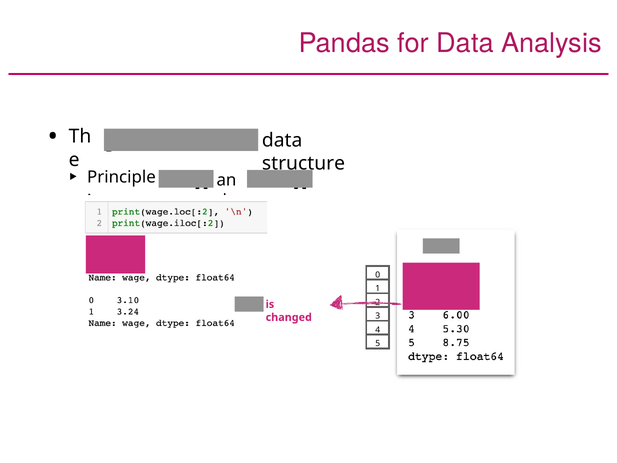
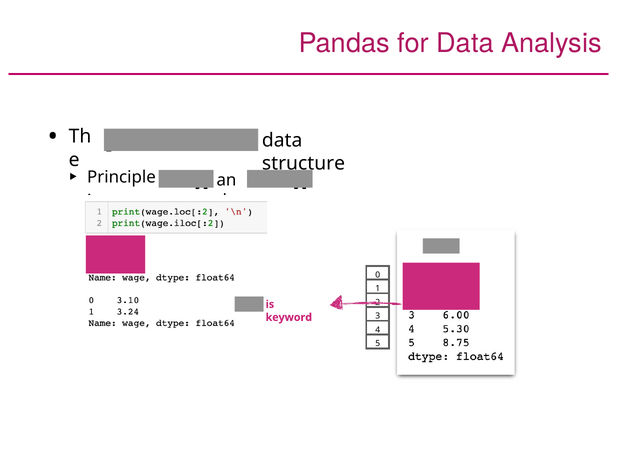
changed: changed -> keyword
